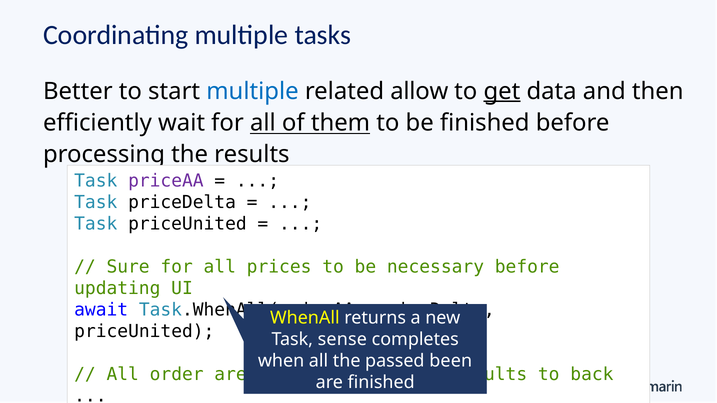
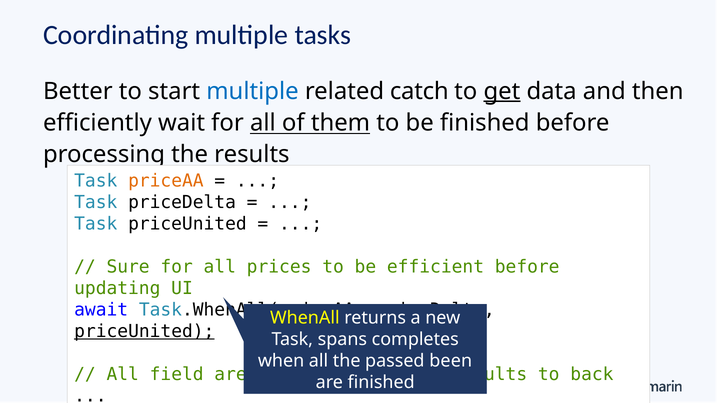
allow: allow -> catch
priceAA colour: purple -> orange
necessary: necessary -> efficient
priceUnited at (144, 331) underline: none -> present
sense: sense -> spans
order: order -> field
